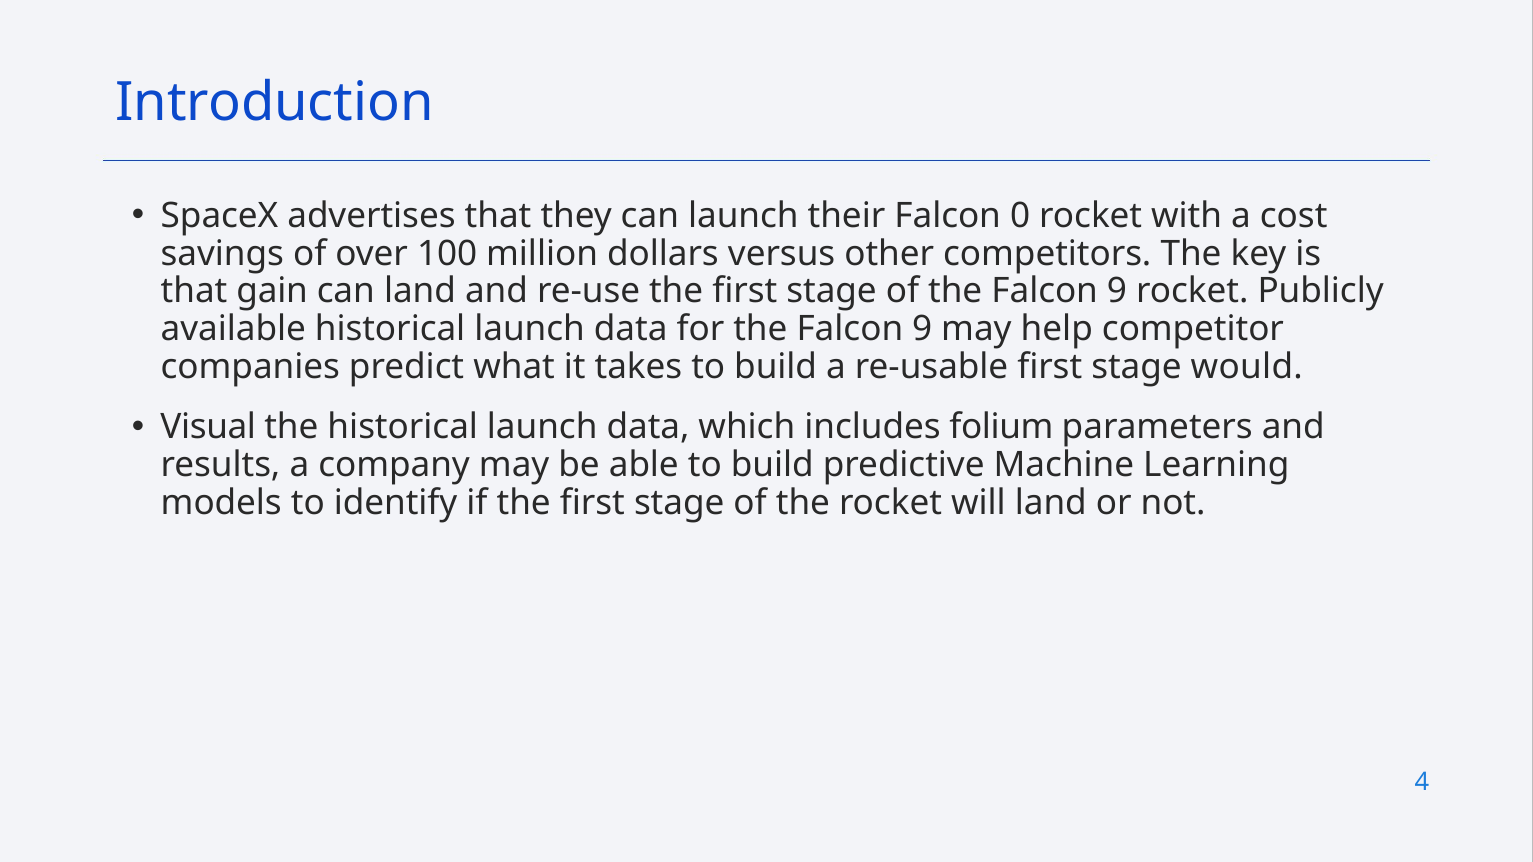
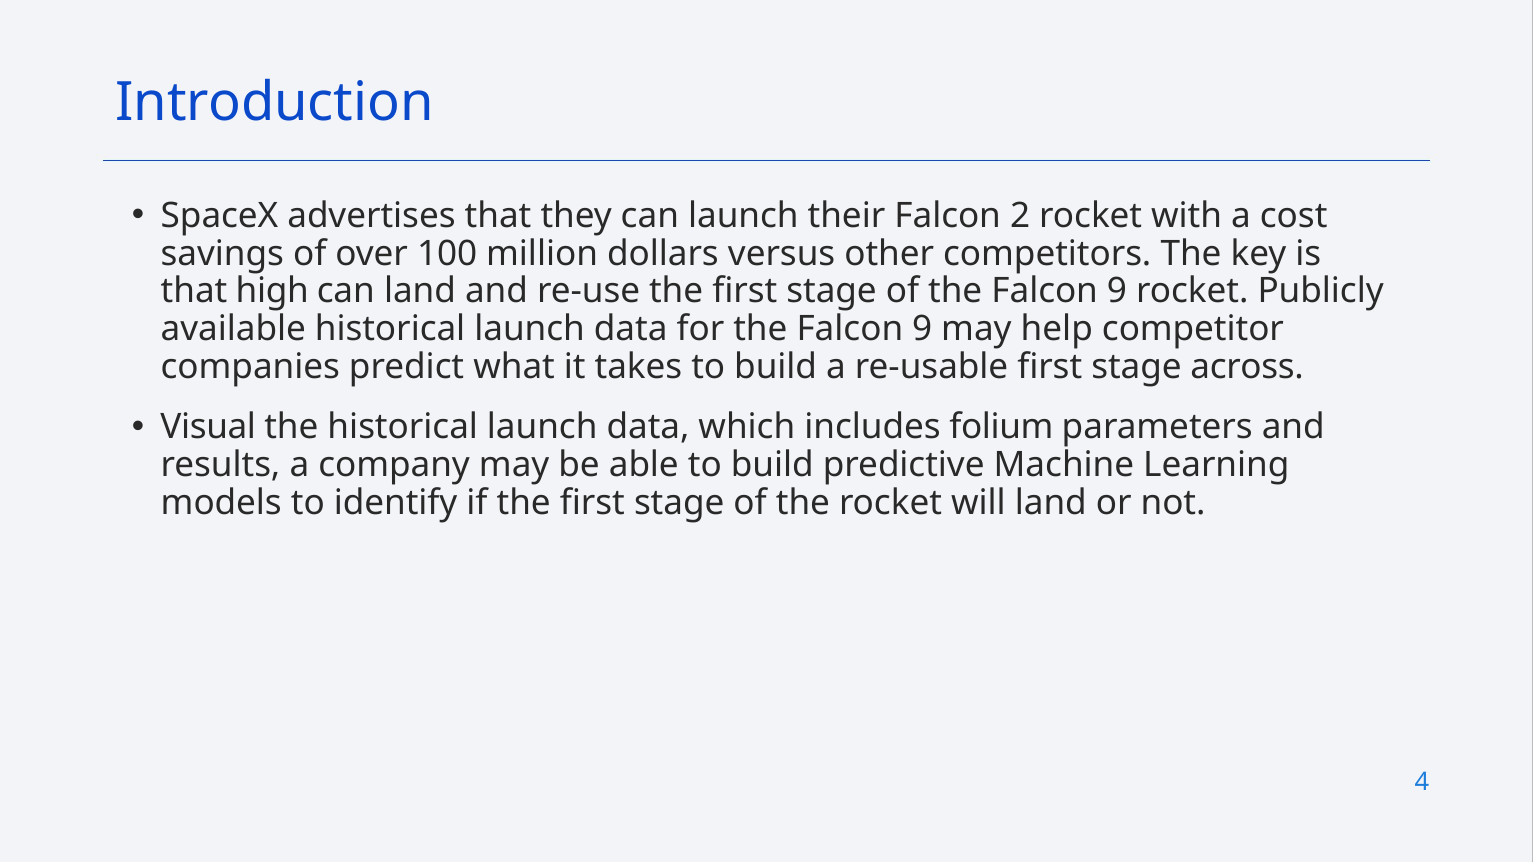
0: 0 -> 2
gain: gain -> high
would: would -> across
